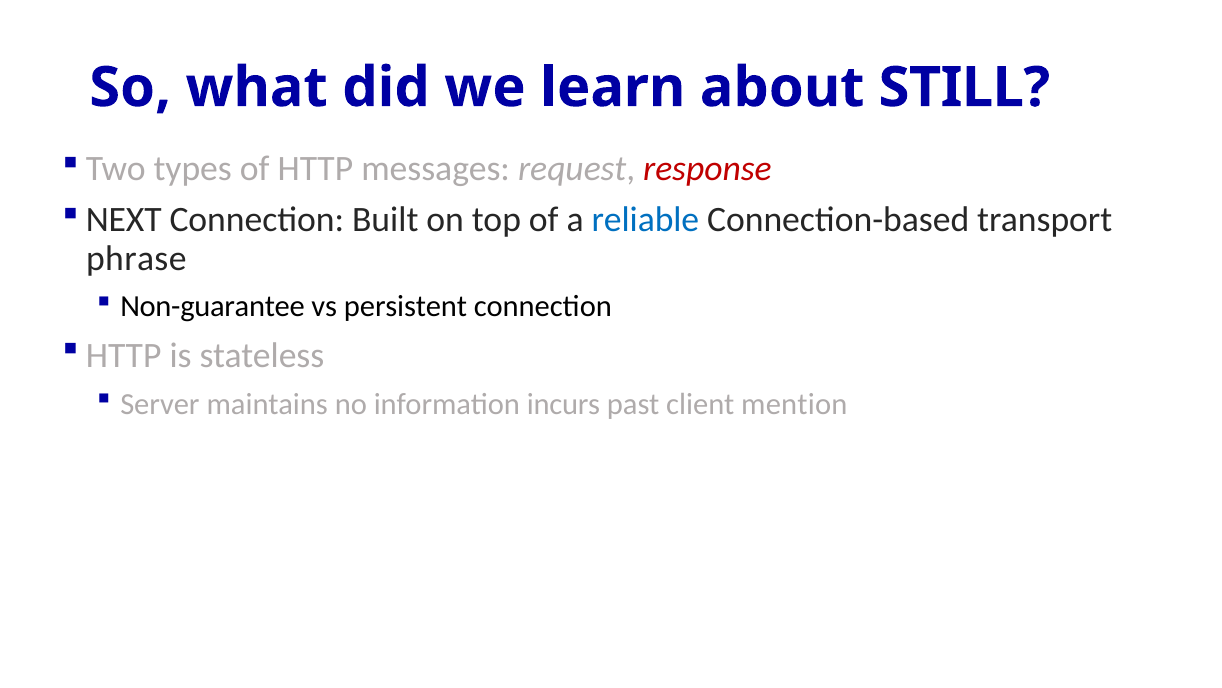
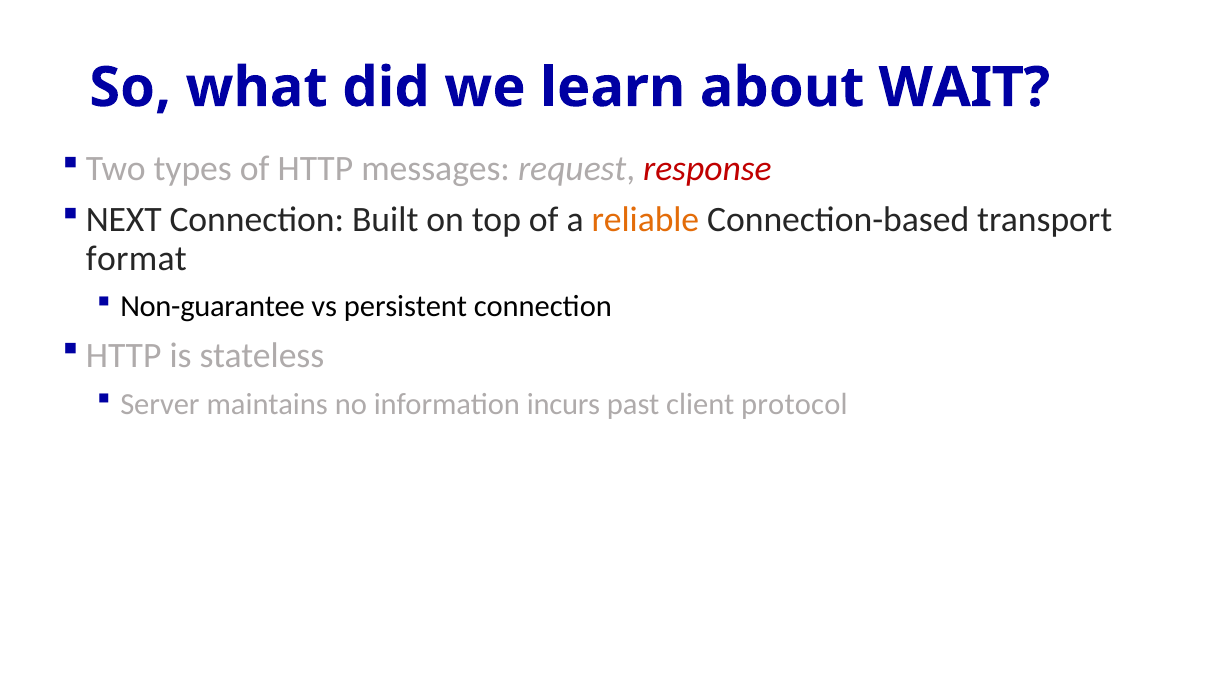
STILL: STILL -> WAIT
reliable colour: blue -> orange
phrase: phrase -> format
mention: mention -> protocol
